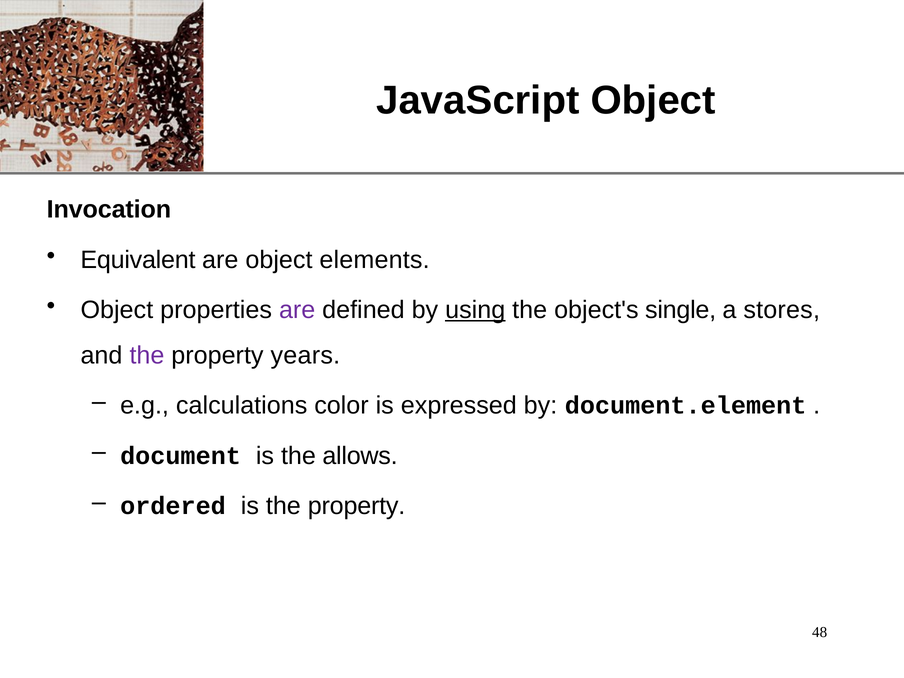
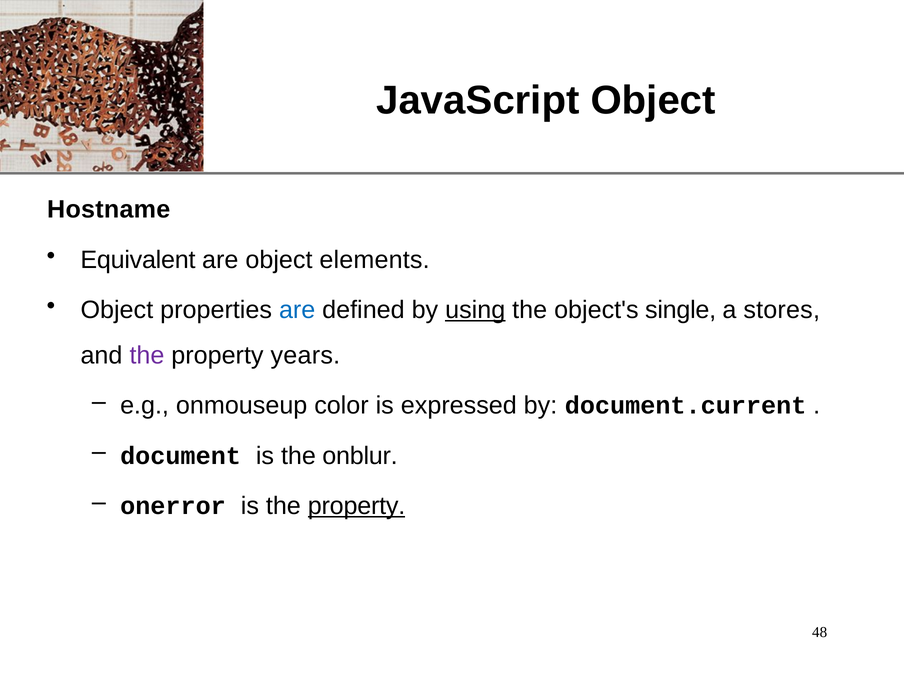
Invocation: Invocation -> Hostname
are at (297, 310) colour: purple -> blue
calculations: calculations -> onmouseup
document.element: document.element -> document.current
allows: allows -> onblur
ordered: ordered -> onerror
property at (357, 506) underline: none -> present
